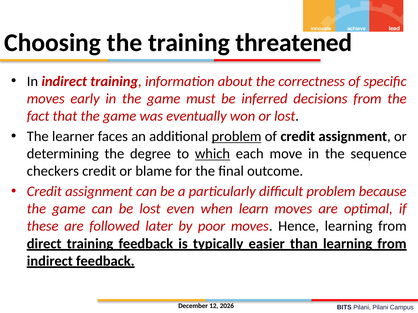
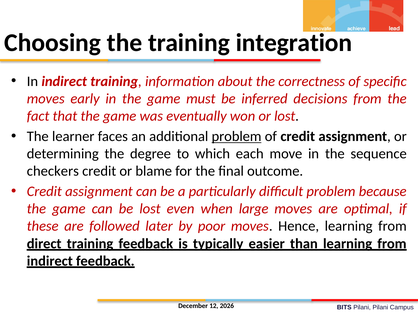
threatened: threatened -> integration
which underline: present -> none
learn: learn -> large
